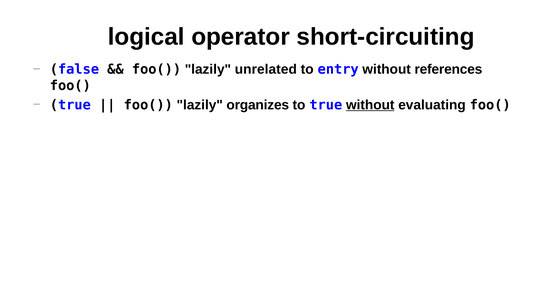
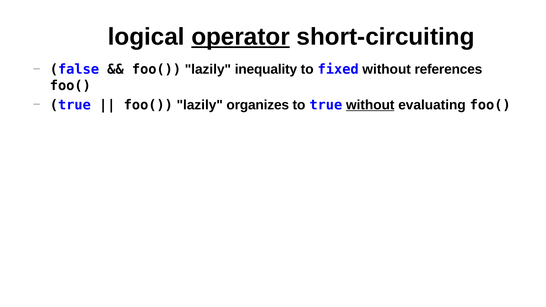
operator underline: none -> present
unrelated: unrelated -> inequality
entry: entry -> fixed
